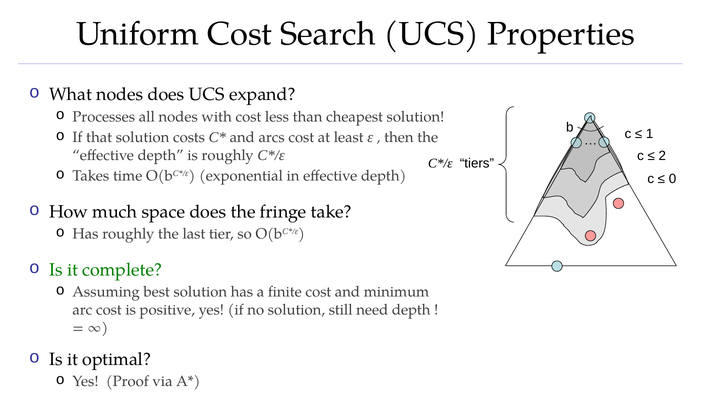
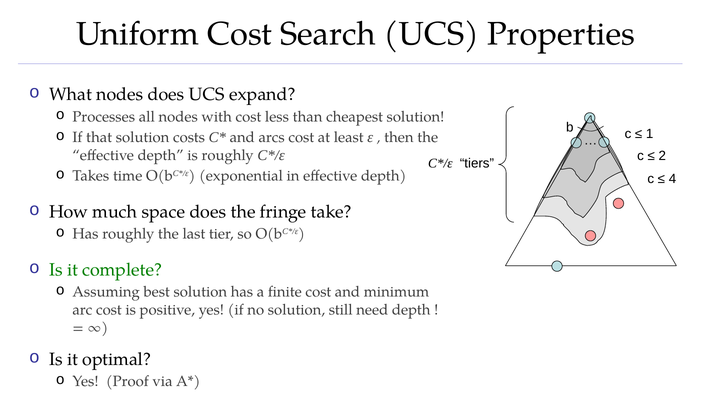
0: 0 -> 4
